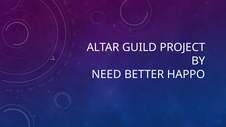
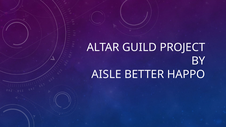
NEED: NEED -> AISLE
